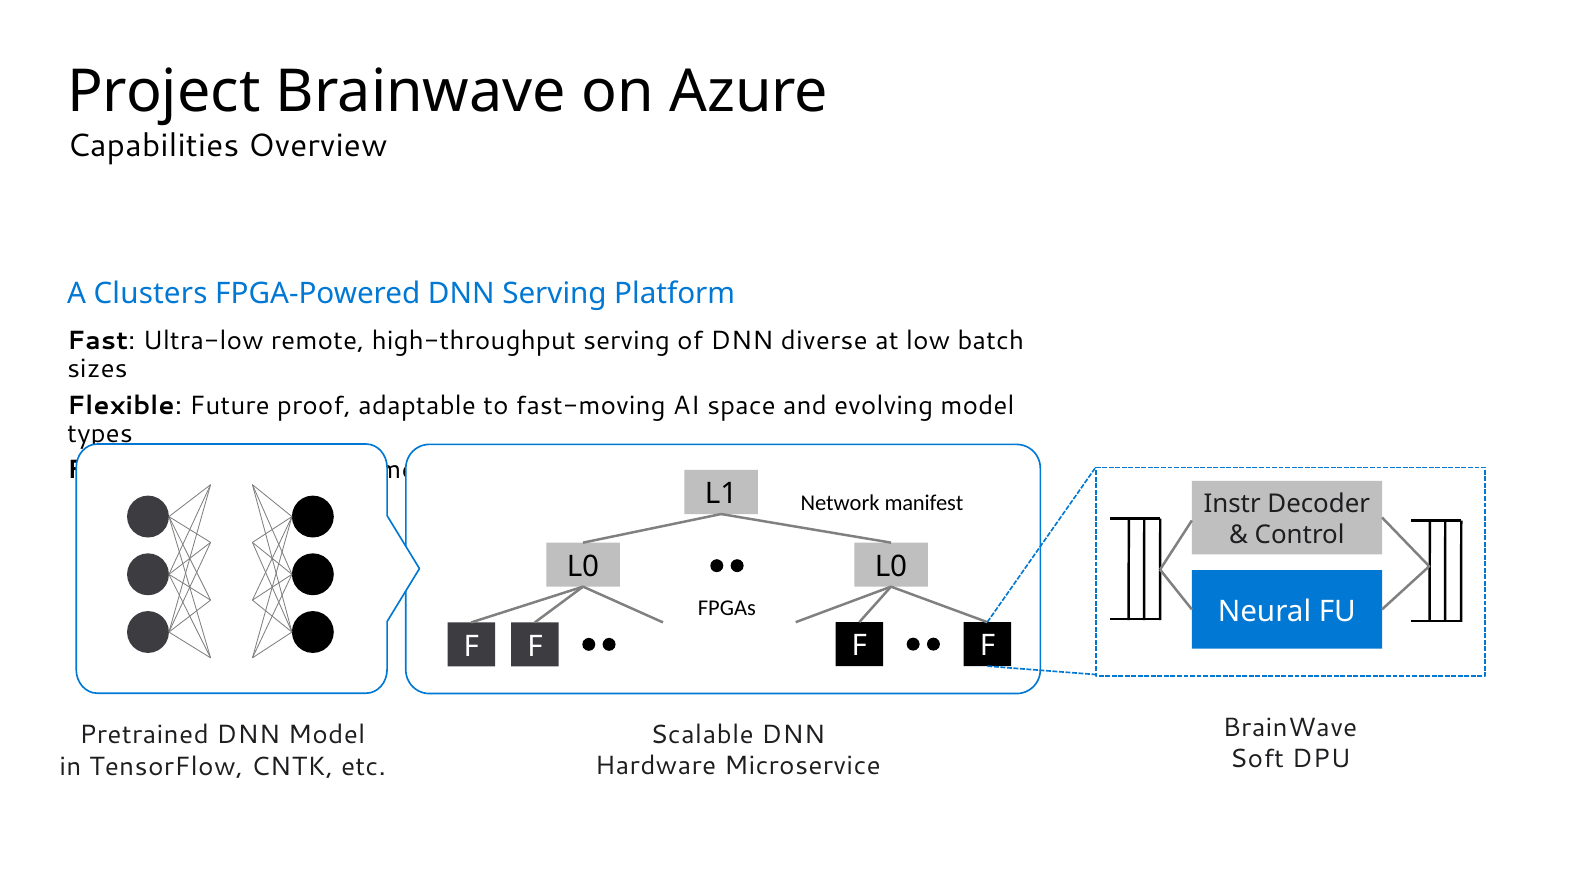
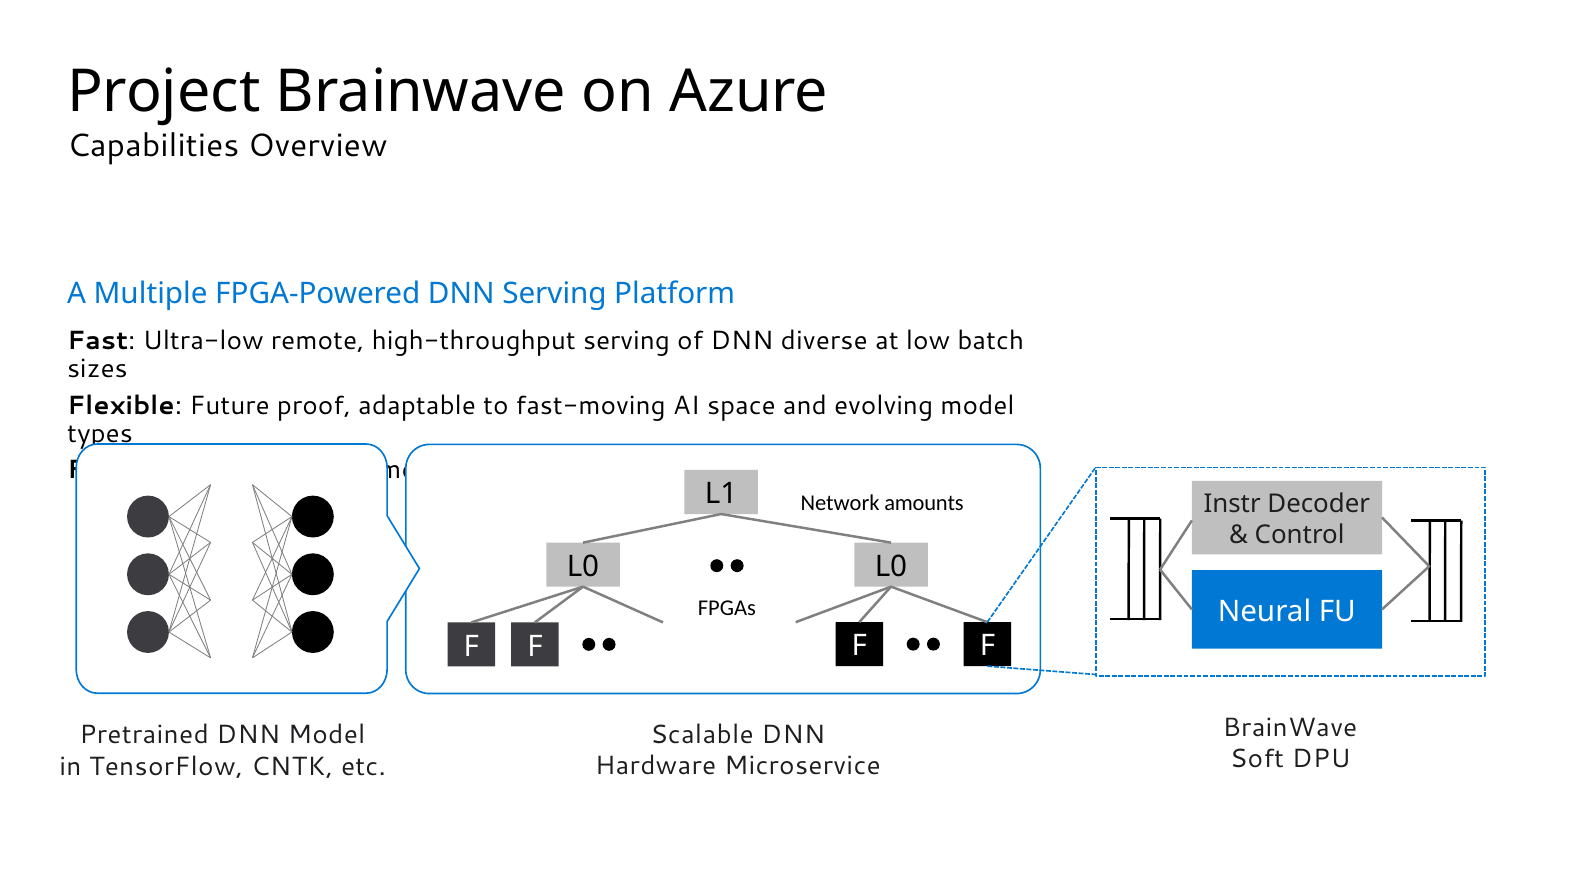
Clusters: Clusters -> Multiple
manifest: manifest -> amounts
